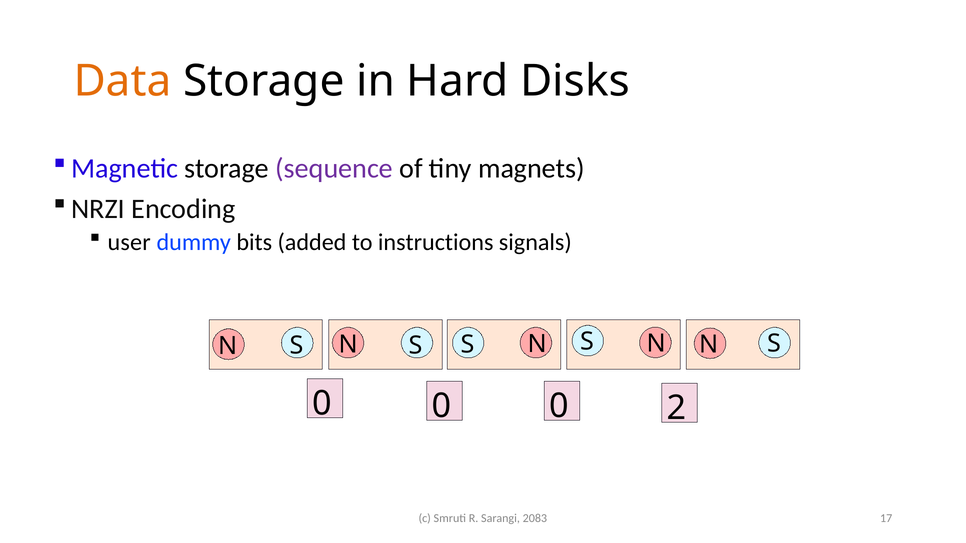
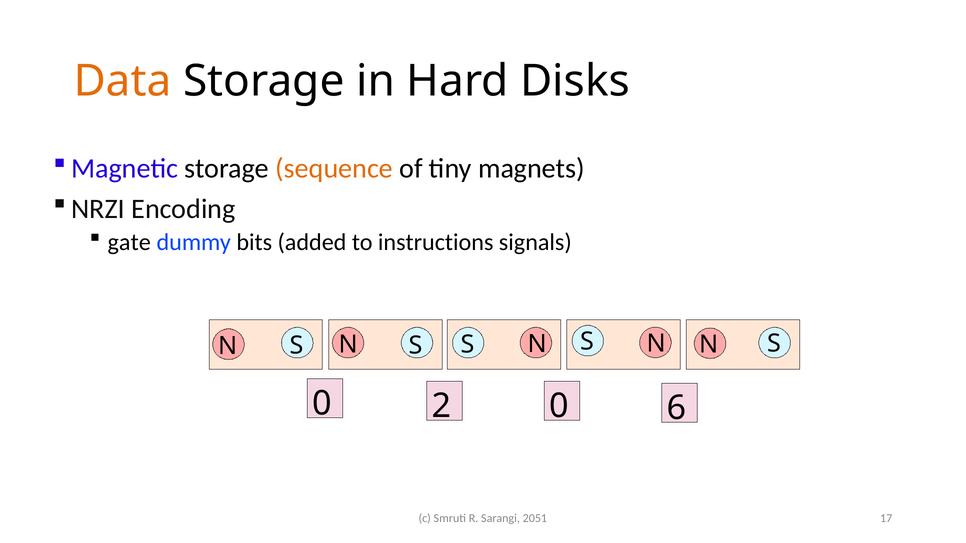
sequence colour: purple -> orange
user: user -> gate
0 at (441, 406): 0 -> 2
2: 2 -> 6
2083: 2083 -> 2051
